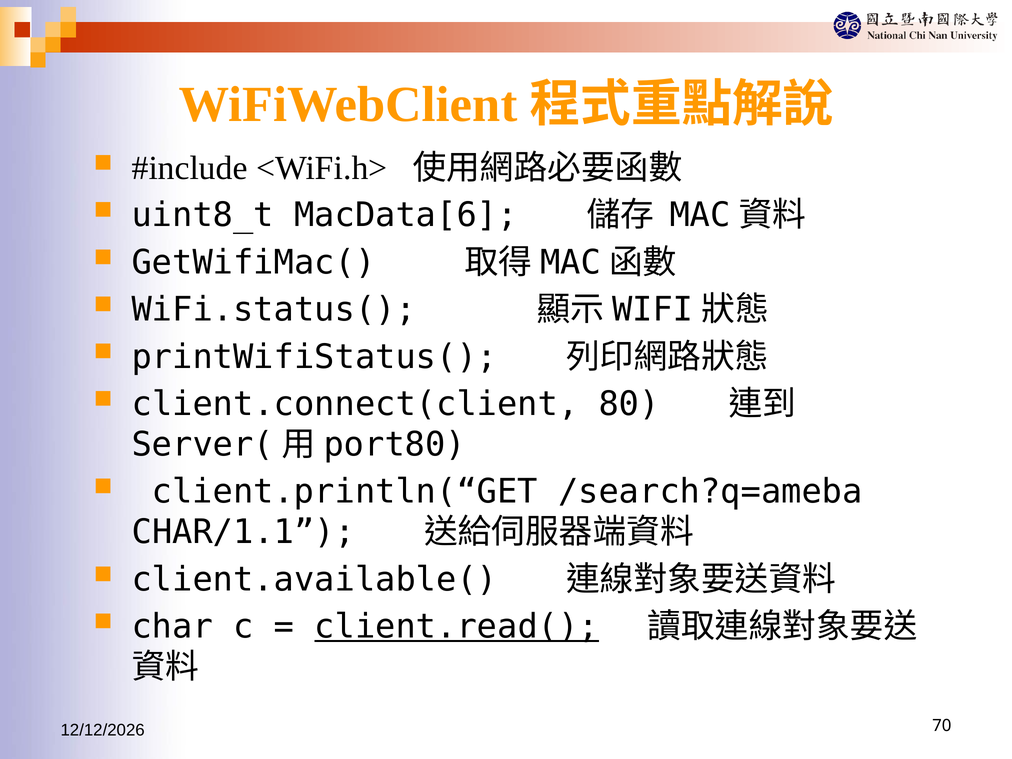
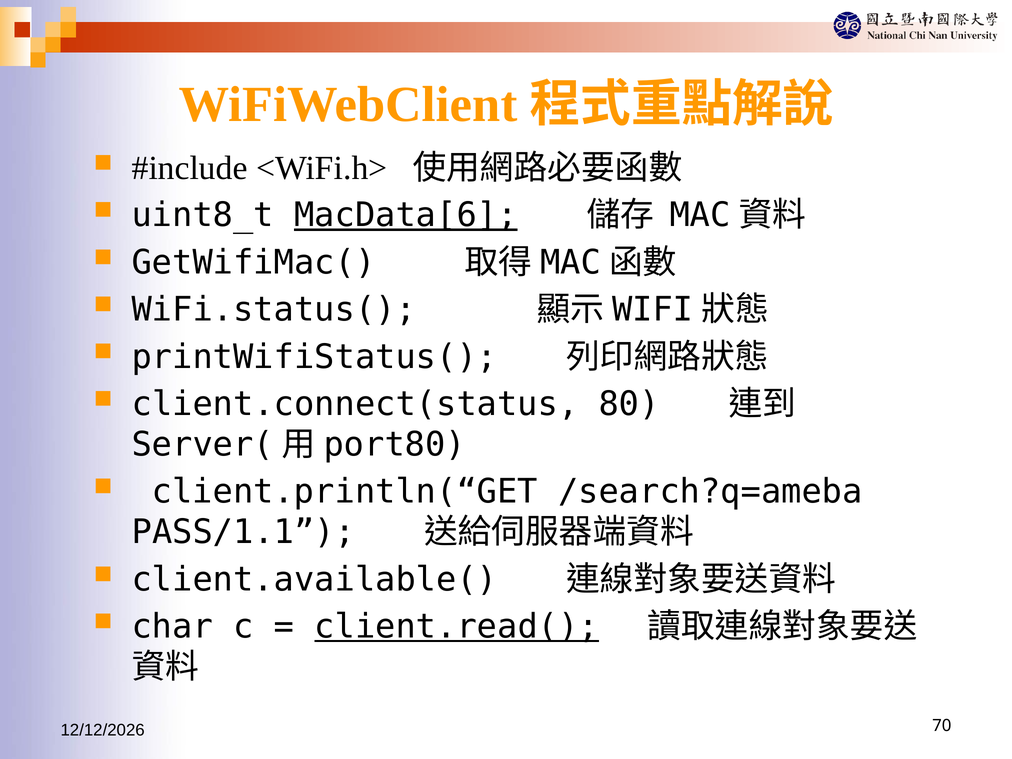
MacData[6 underline: none -> present
client.connect(client: client.connect(client -> client.connect(status
CHAR/1.1: CHAR/1.1 -> PASS/1.1
